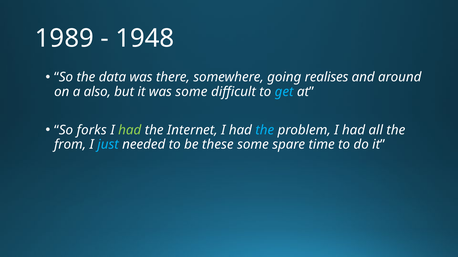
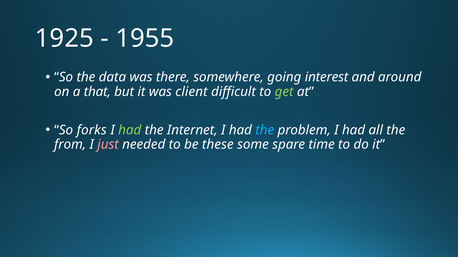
1989: 1989 -> 1925
1948: 1948 -> 1955
realises: realises -> interest
also: also -> that
was some: some -> client
get colour: light blue -> light green
just colour: light blue -> pink
